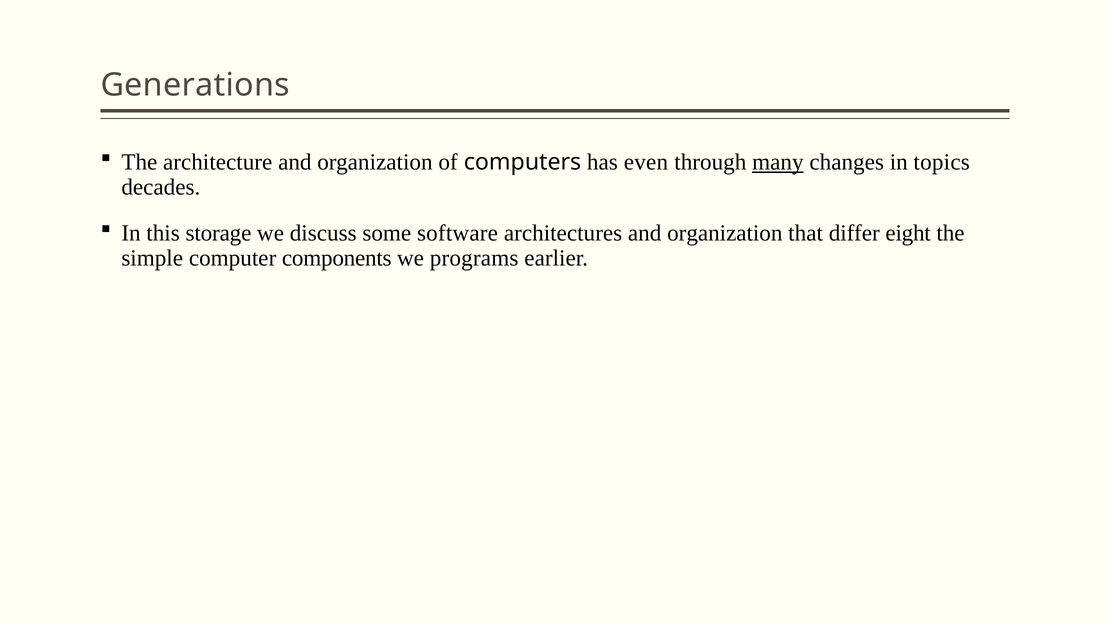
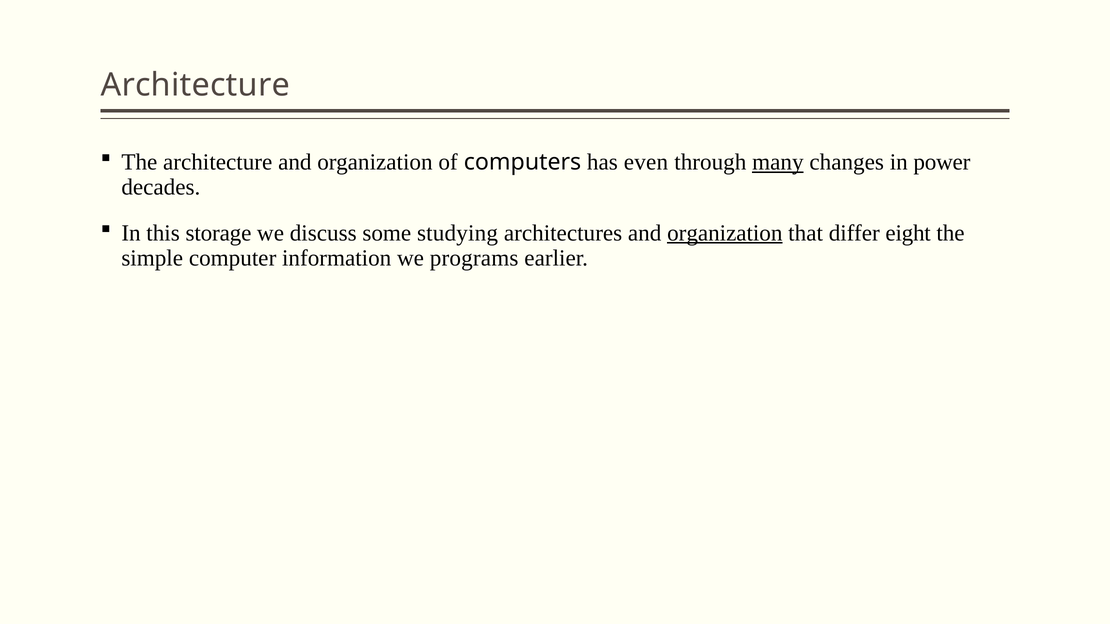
Generations at (195, 85): Generations -> Architecture
topics: topics -> power
software: software -> studying
organization at (725, 233) underline: none -> present
components: components -> information
